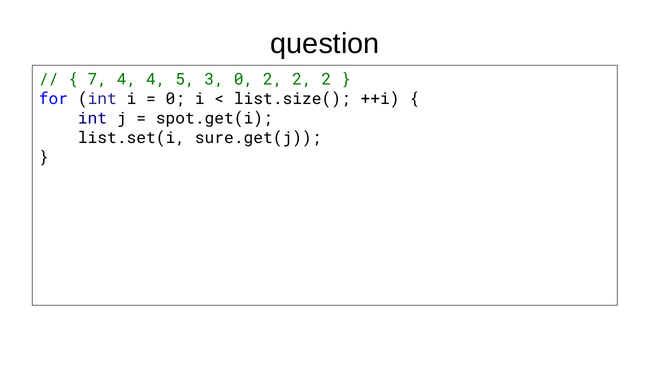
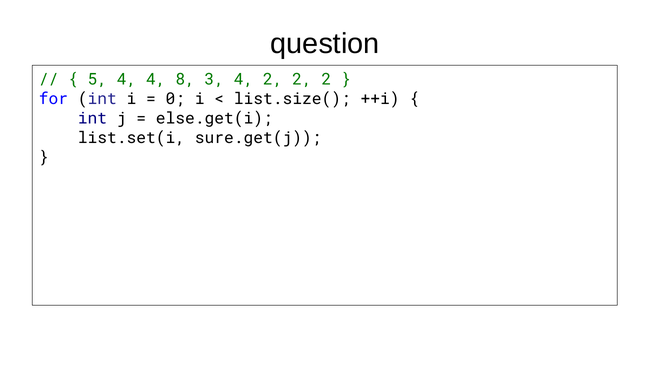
7: 7 -> 5
5: 5 -> 8
3 0: 0 -> 4
spot.get(i: spot.get(i -> else.get(i
